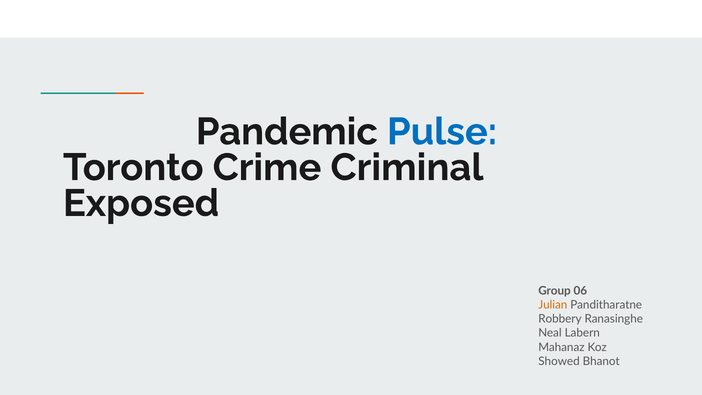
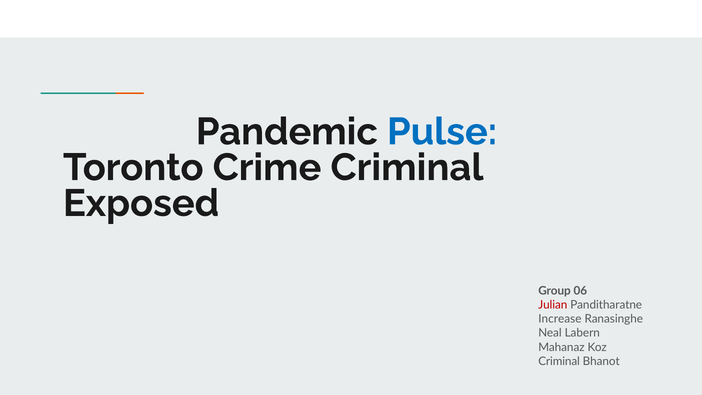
Julian colour: orange -> red
Robbery: Robbery -> Increase
Showed at (559, 361): Showed -> Criminal
